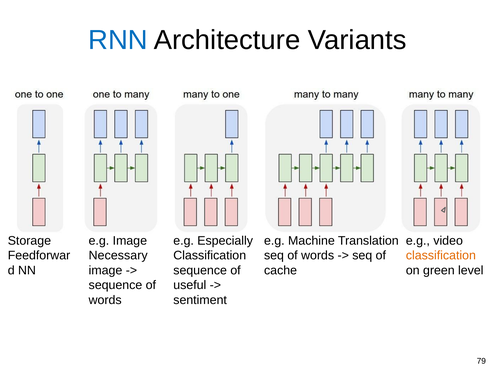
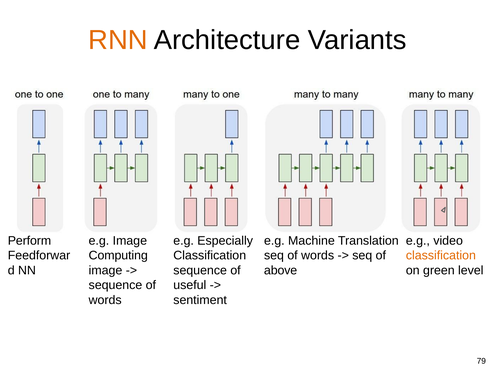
RNN colour: blue -> orange
Storage: Storage -> Perform
Necessary: Necessary -> Computing
cache: cache -> above
